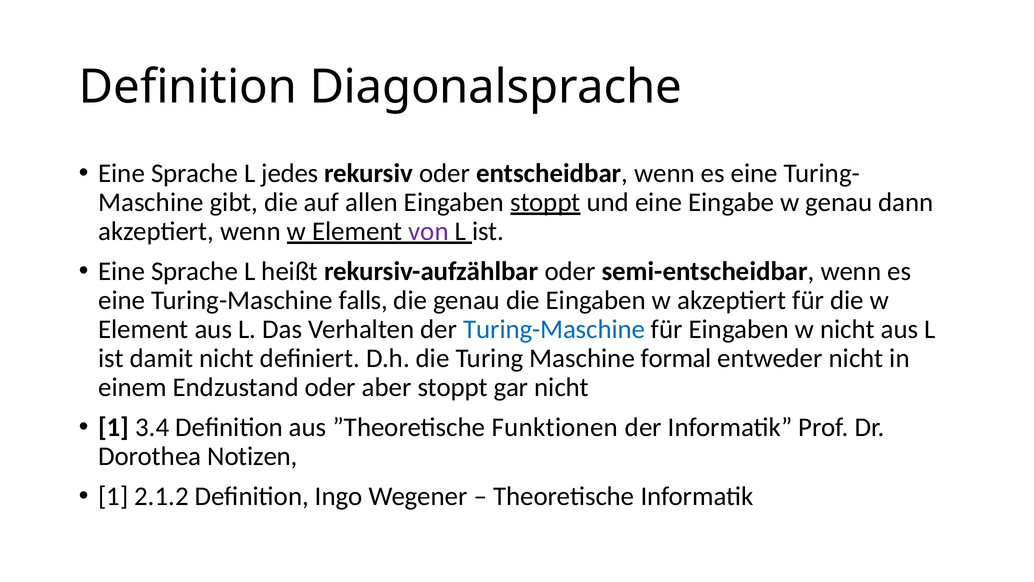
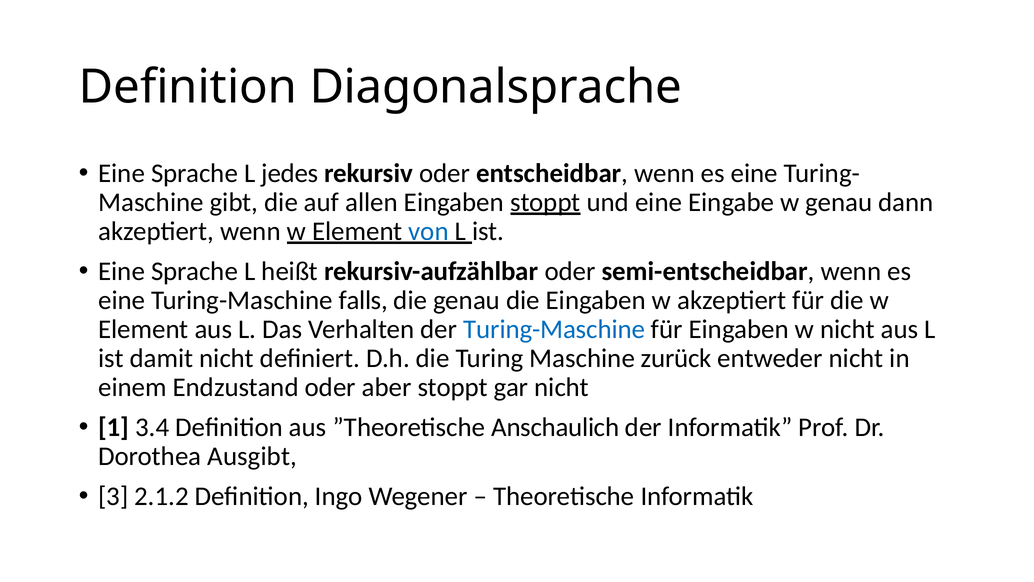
von colour: purple -> blue
formal: formal -> zurück
Funktionen: Funktionen -> Anschaulich
Notizen: Notizen -> Ausgibt
1 at (113, 496): 1 -> 3
